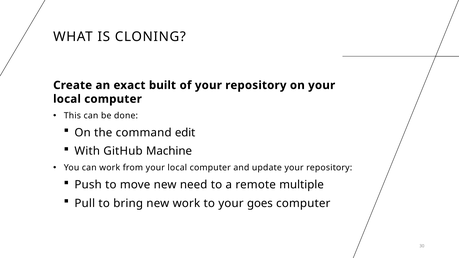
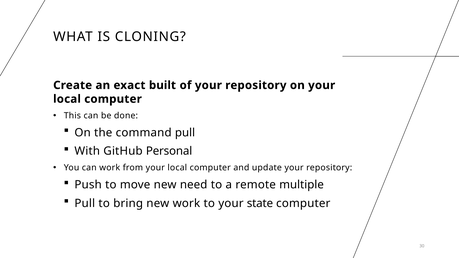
command edit: edit -> pull
Machine: Machine -> Personal
goes: goes -> state
